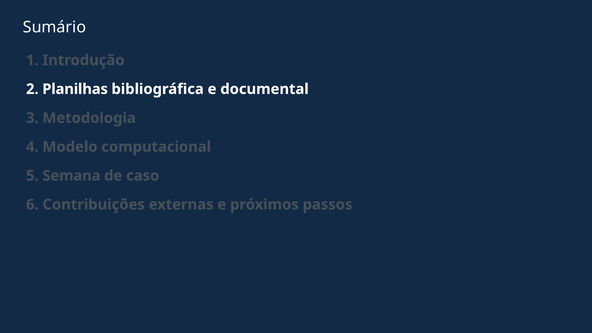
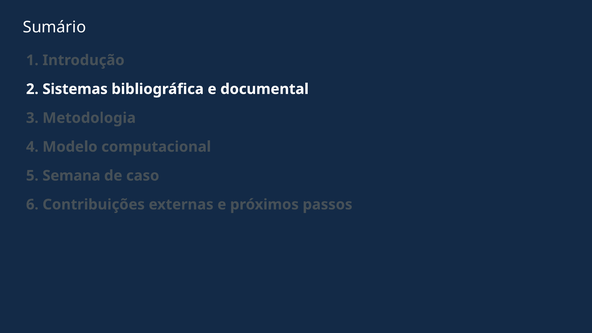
Planilhas: Planilhas -> Sistemas
